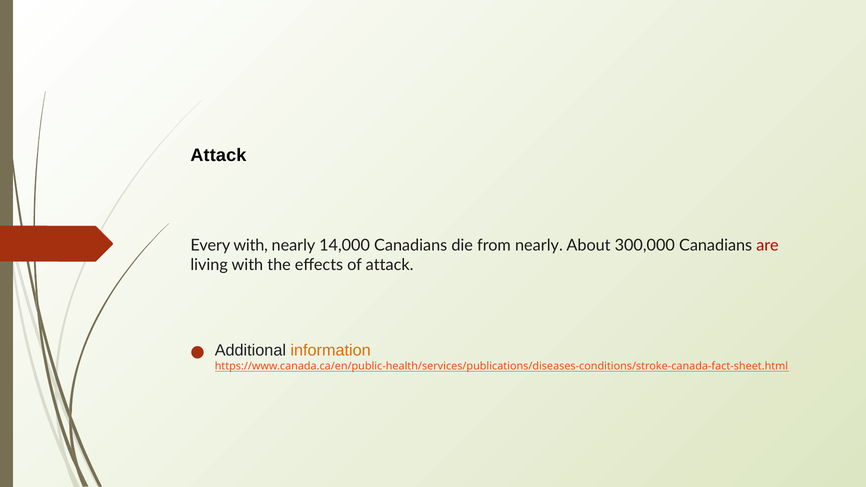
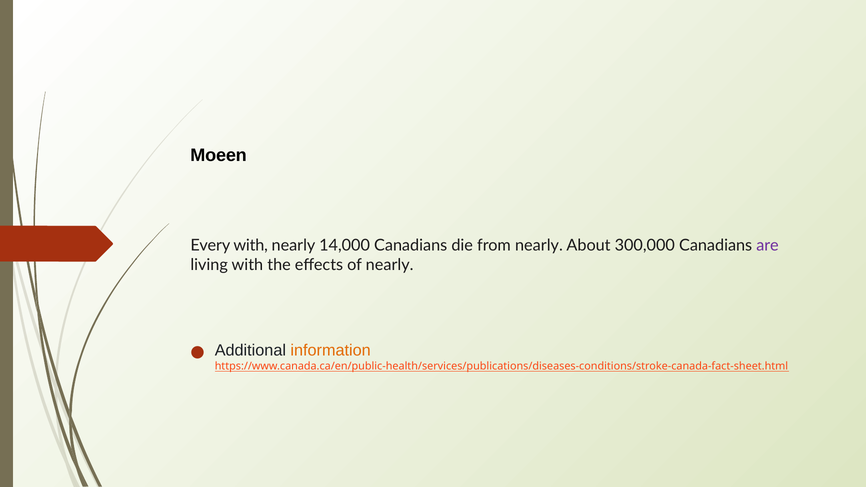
Attack at (218, 155): Attack -> Moeen
are colour: red -> purple
of attack: attack -> nearly
